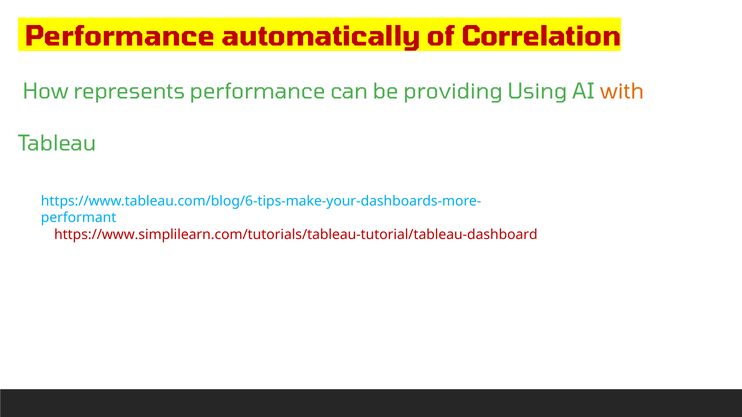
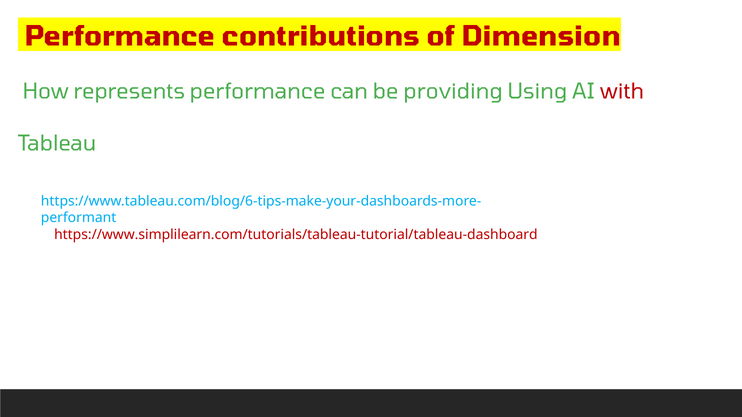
automatically: automatically -> contributions
Correlation: Correlation -> Dimension
with colour: orange -> red
